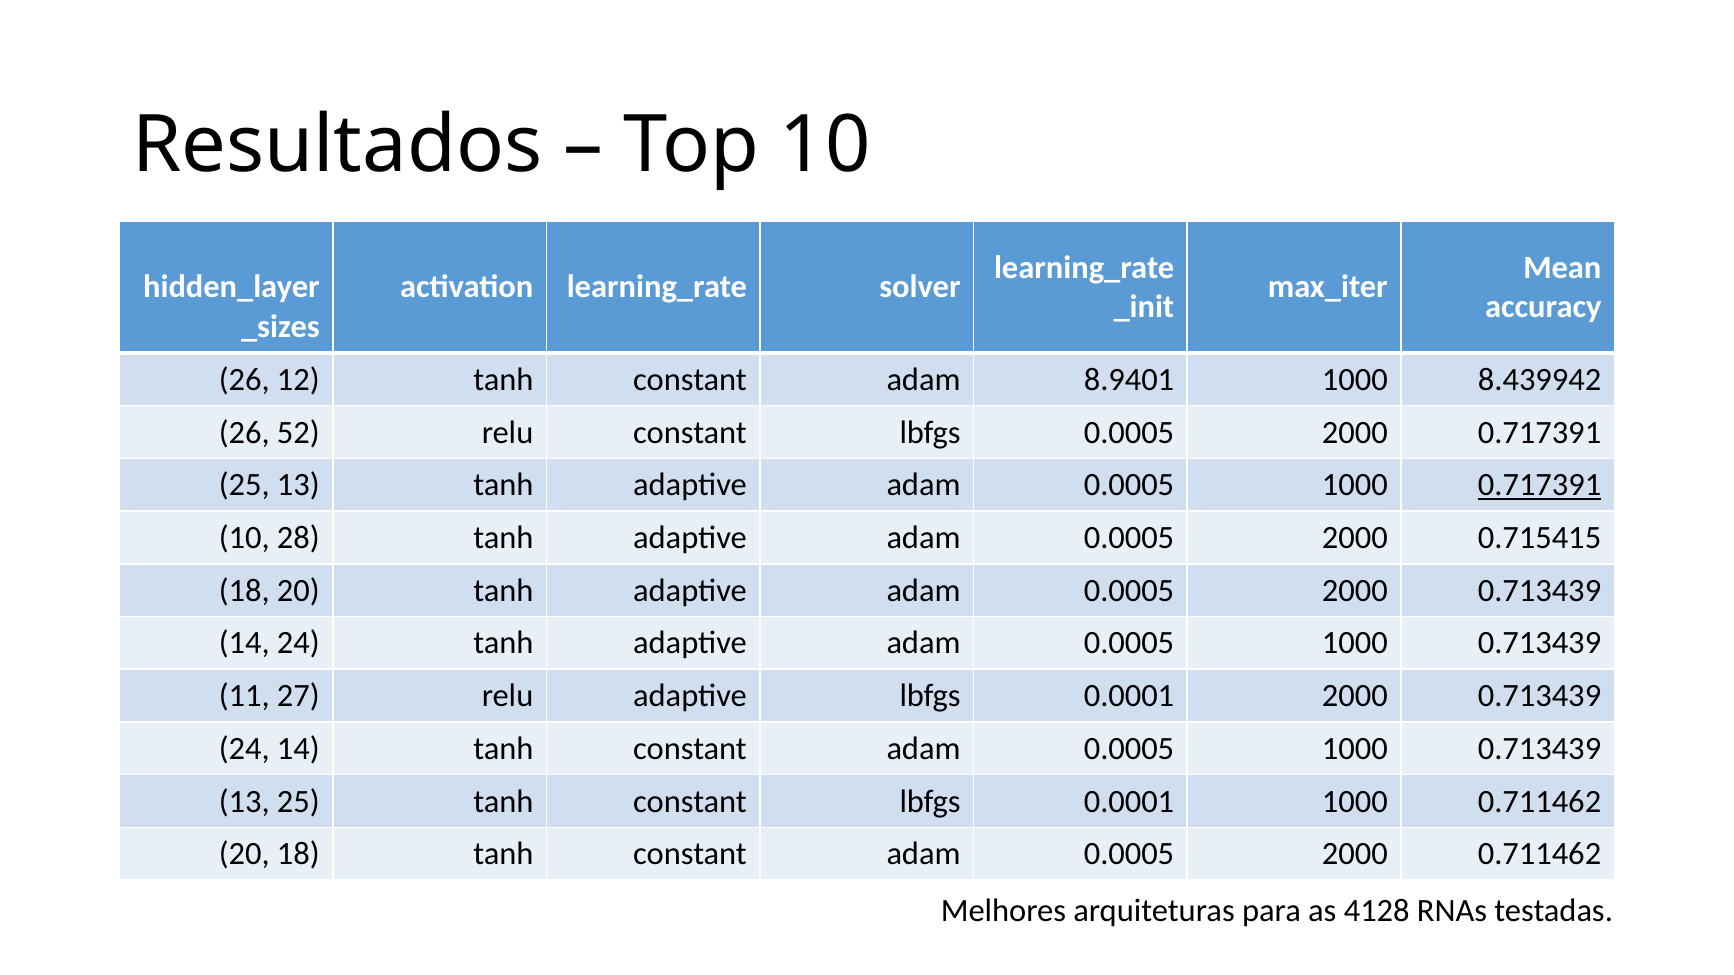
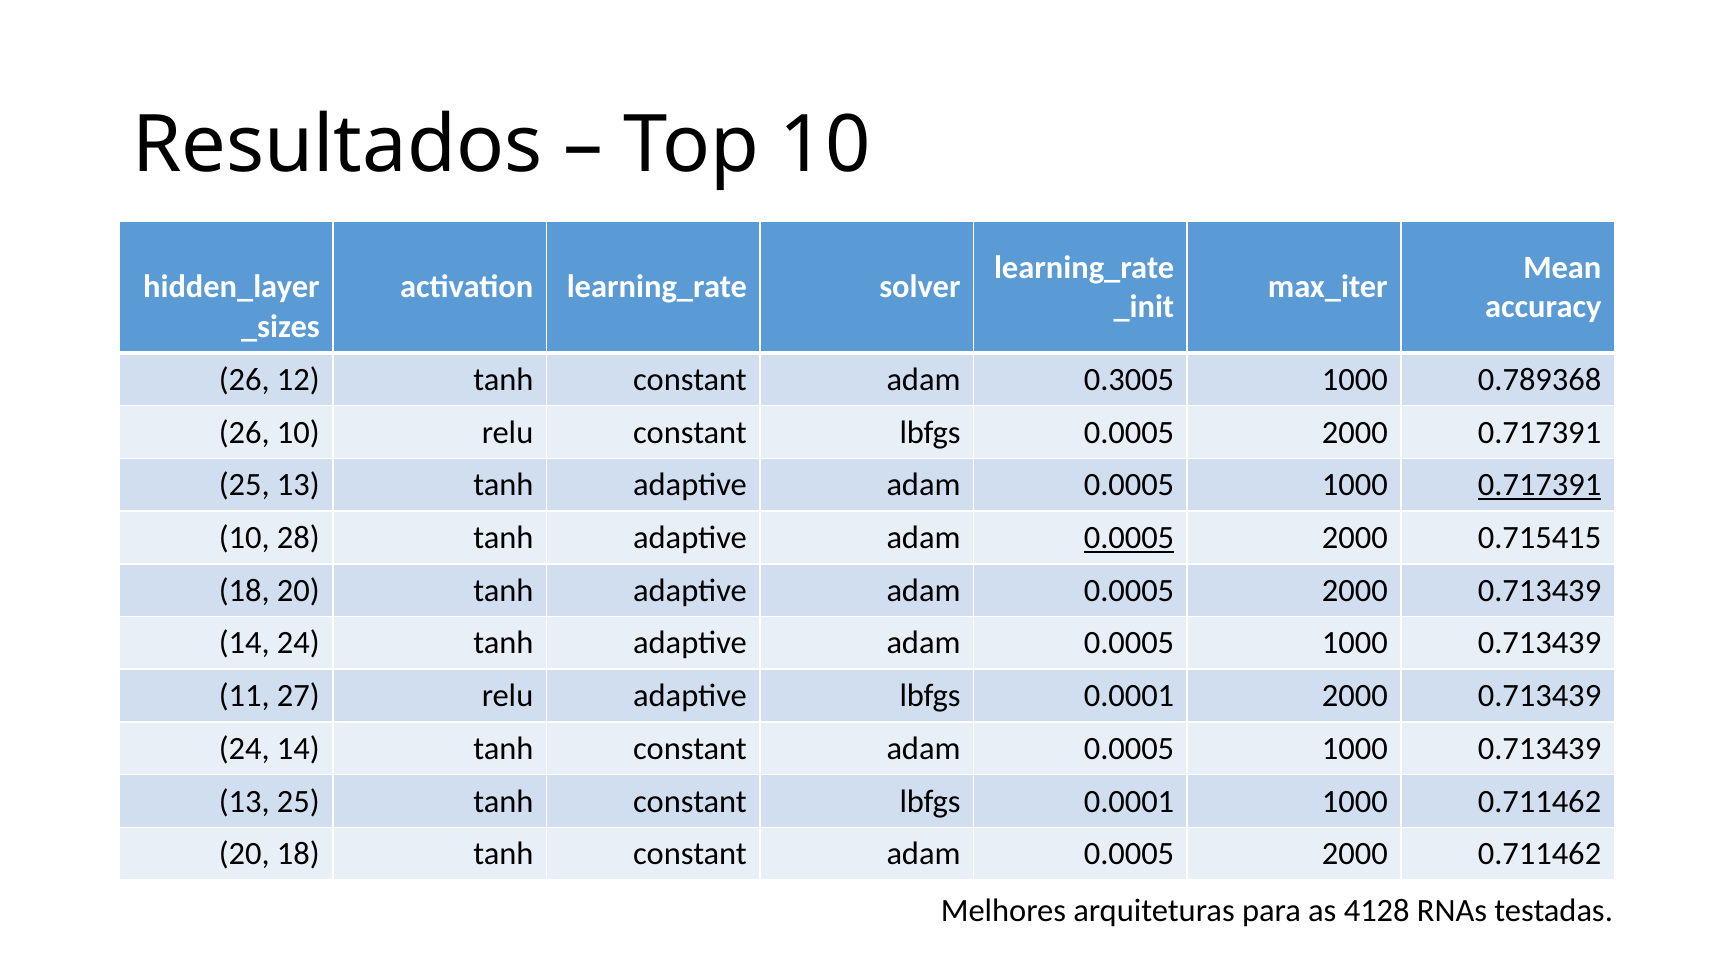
8.9401: 8.9401 -> 0.3005
8.439942: 8.439942 -> 0.789368
26 52: 52 -> 10
0.0005 at (1129, 538) underline: none -> present
